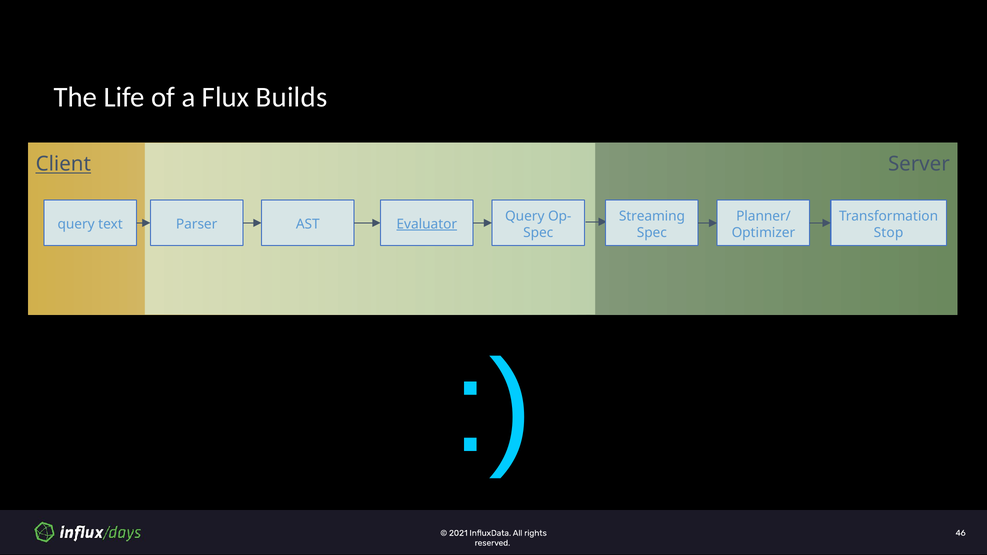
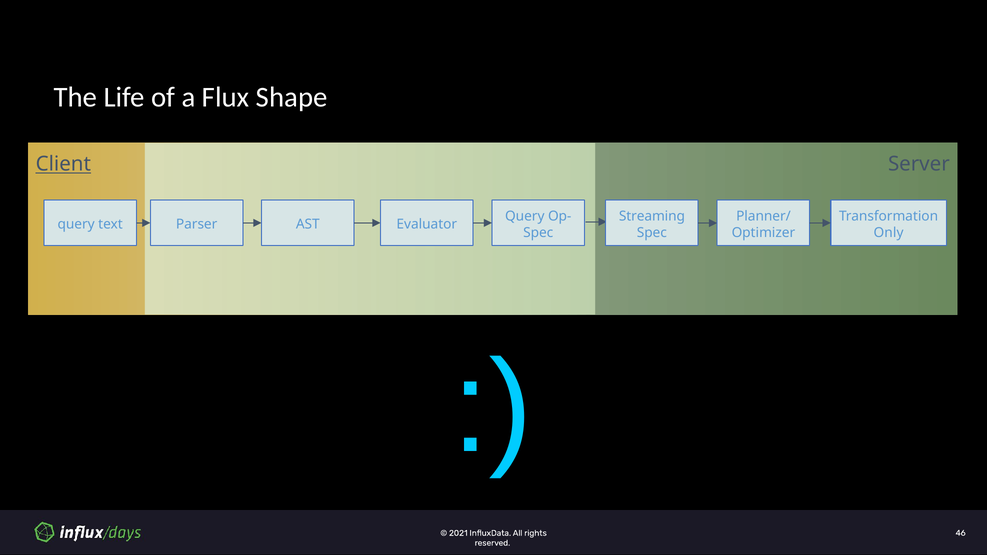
Builds: Builds -> Shape
Evaluator underline: present -> none
Stop: Stop -> Only
